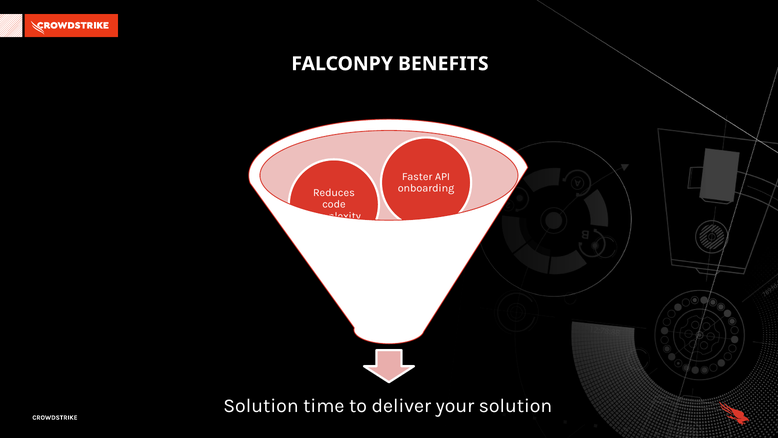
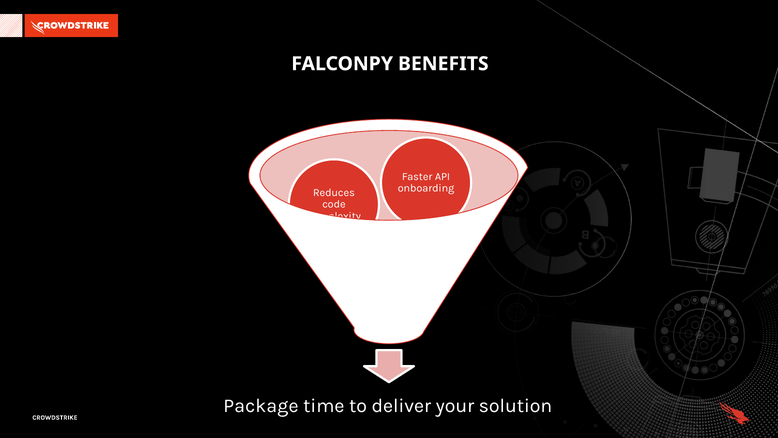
Solution at (261, 405): Solution -> Package
